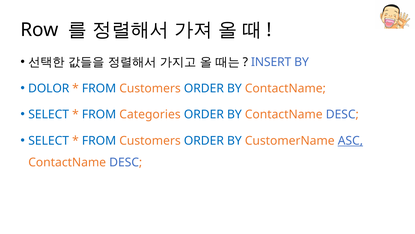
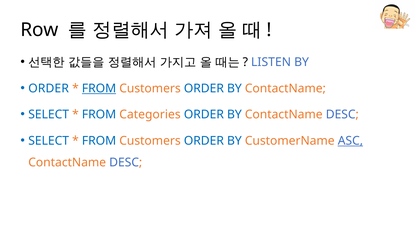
INSERT: INSERT -> LISTEN
DOLOR at (49, 88): DOLOR -> ORDER
FROM at (99, 88) underline: none -> present
